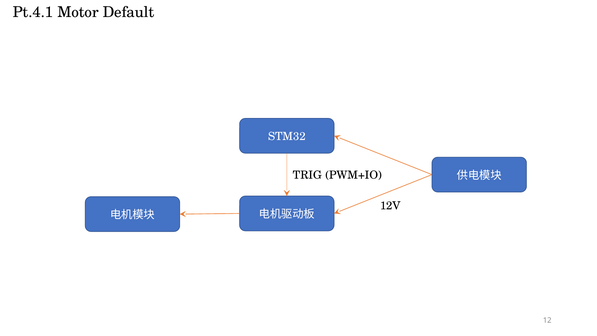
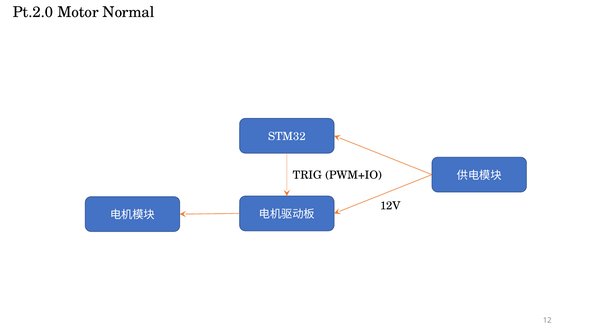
Pt.4.1: Pt.4.1 -> Pt.2.0
Default: Default -> Normal
